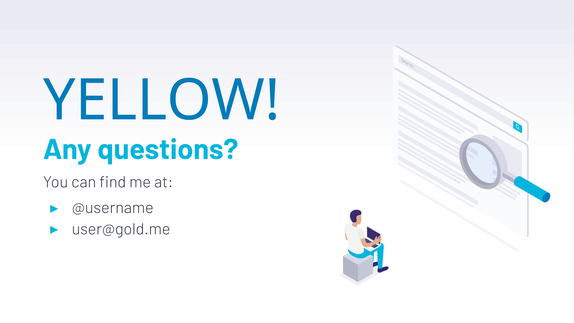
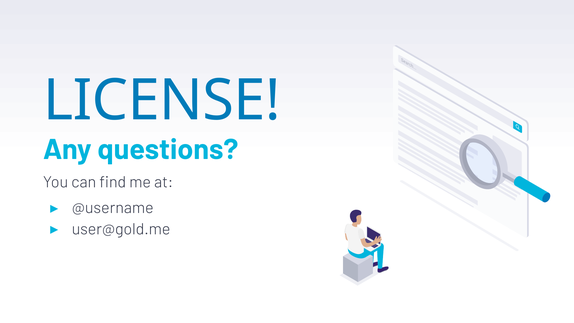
YELLOW: YELLOW -> LICENSE
